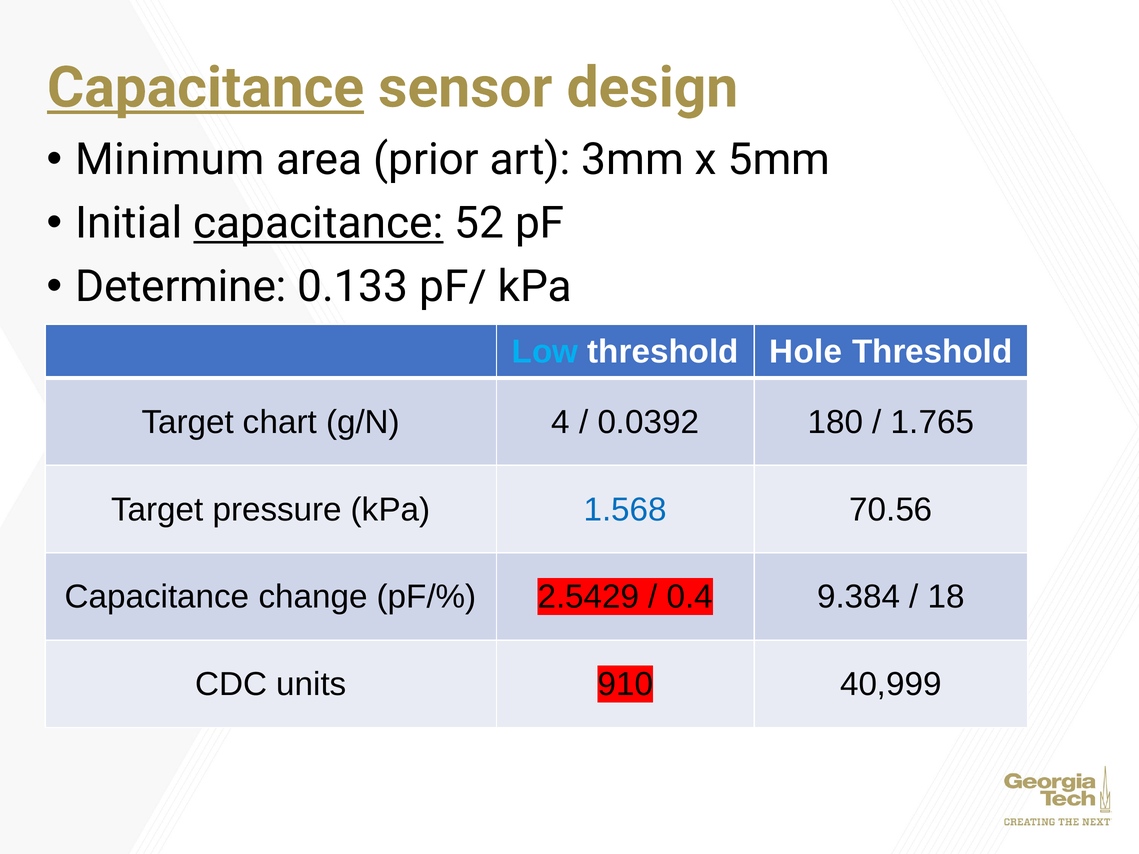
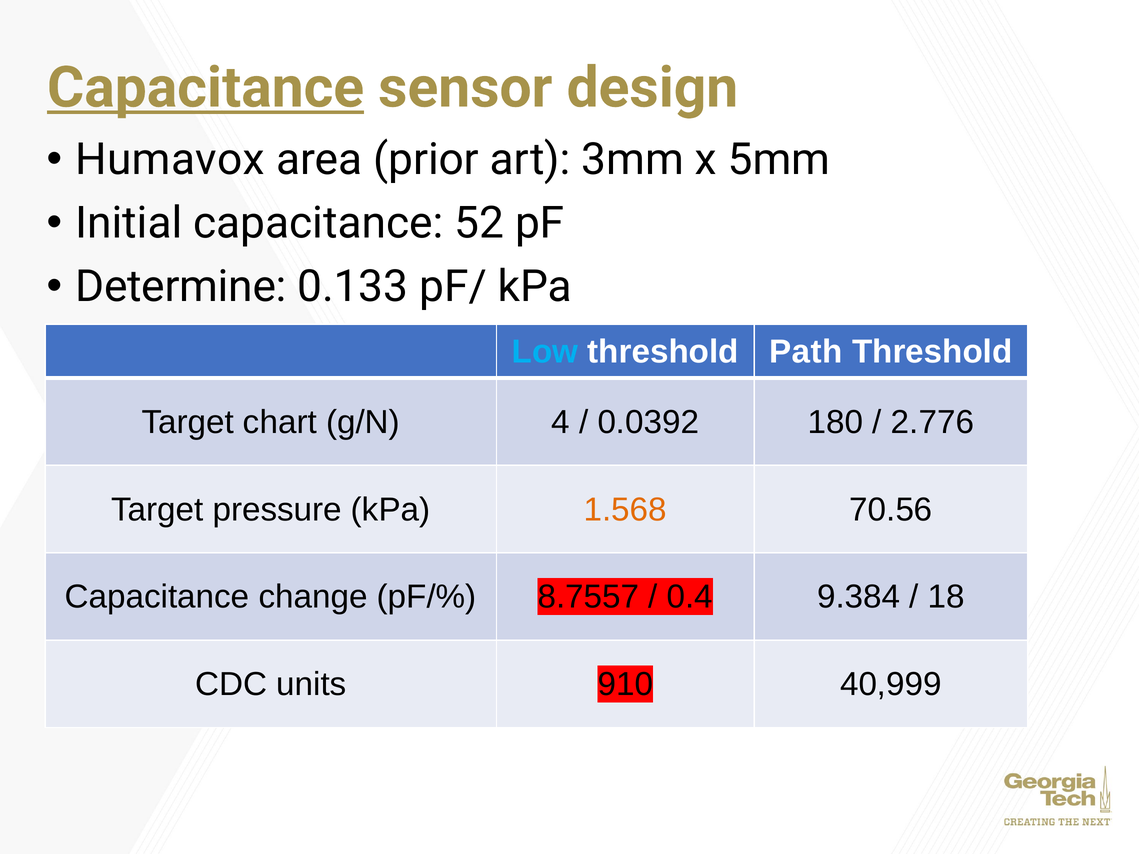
Minimum: Minimum -> Humavox
capacitance at (318, 223) underline: present -> none
Hole: Hole -> Path
1.765: 1.765 -> 2.776
1.568 colour: blue -> orange
2.5429: 2.5429 -> 8.7557
